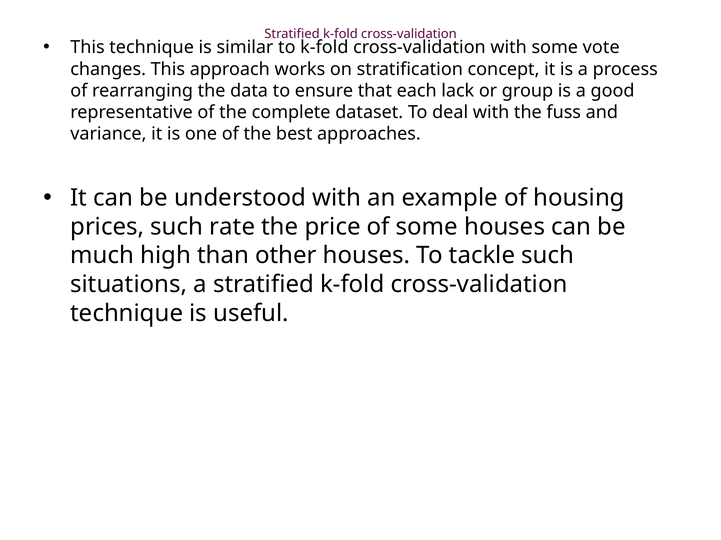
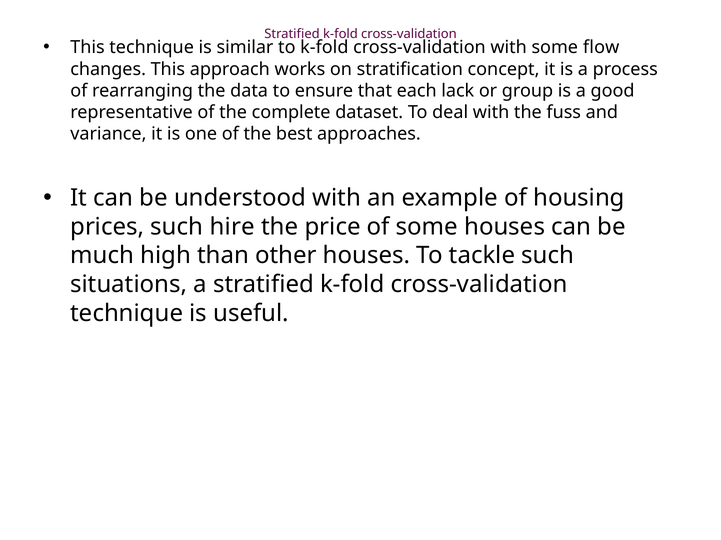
vote: vote -> flow
rate: rate -> hire
